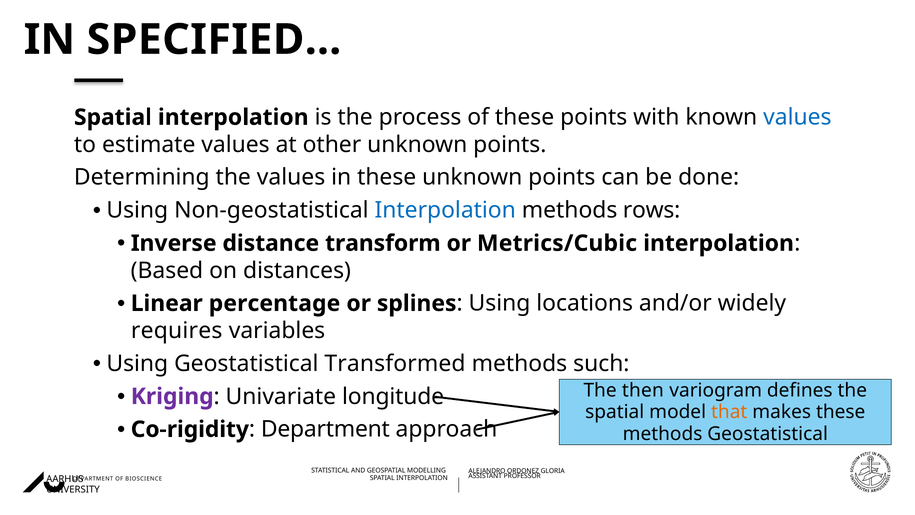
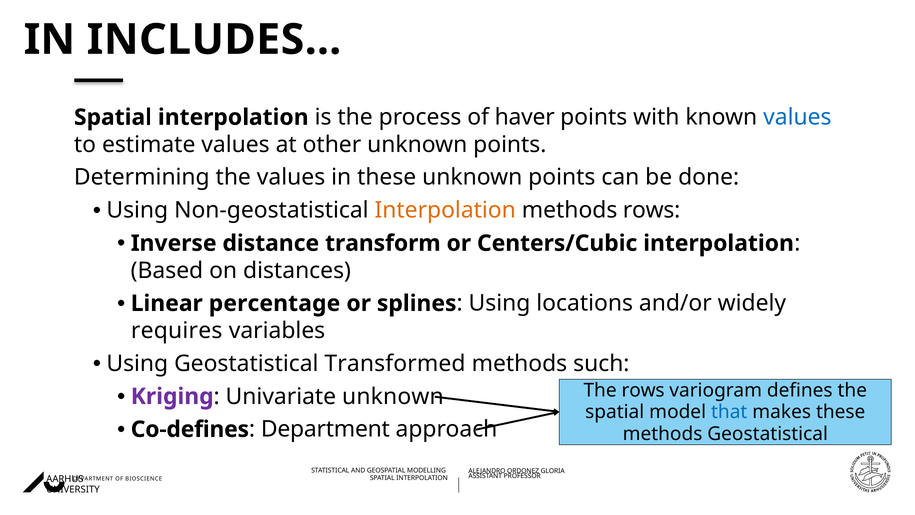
SPECIFIED…: SPECIFIED… -> INCLUDES…
of these: these -> haver
Interpolation at (445, 210) colour: blue -> orange
Metrics/Cubic: Metrics/Cubic -> Centers/Cubic
The then: then -> rows
Univariate longitude: longitude -> unknown
that colour: orange -> blue
Co-rigidity: Co-rigidity -> Co-defines
